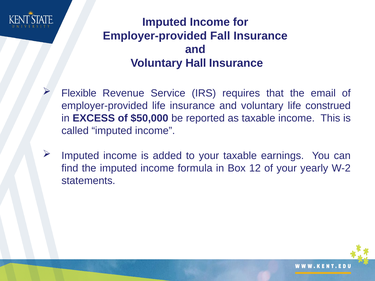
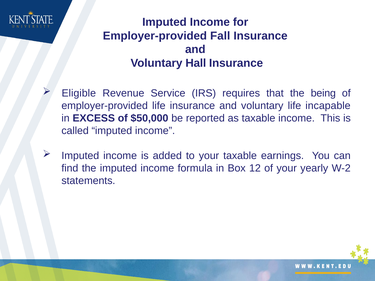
Flexible: Flexible -> Eligible
email: email -> being
construed: construed -> incapable
